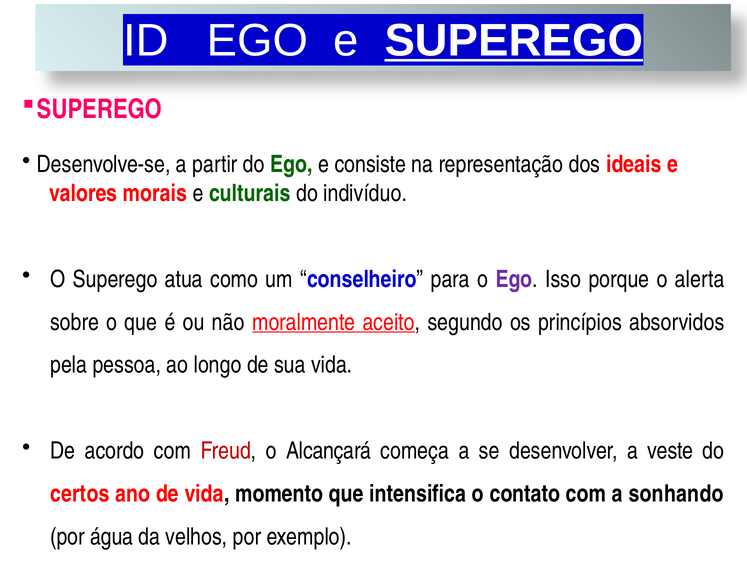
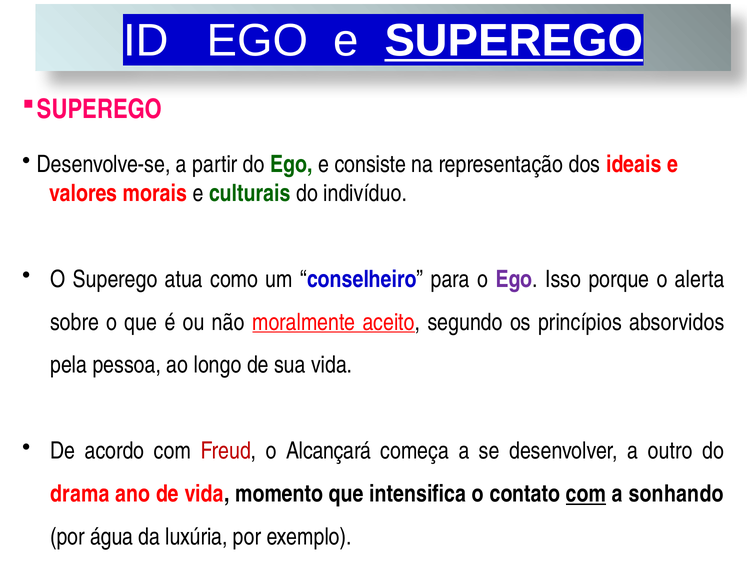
veste: veste -> outro
certos: certos -> drama
com at (586, 493) underline: none -> present
velhos: velhos -> luxúria
